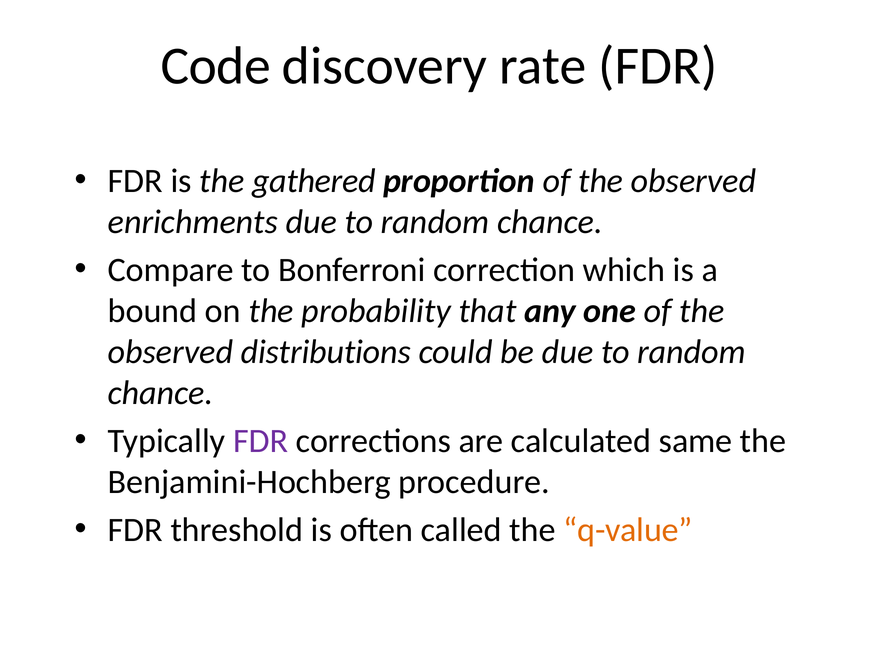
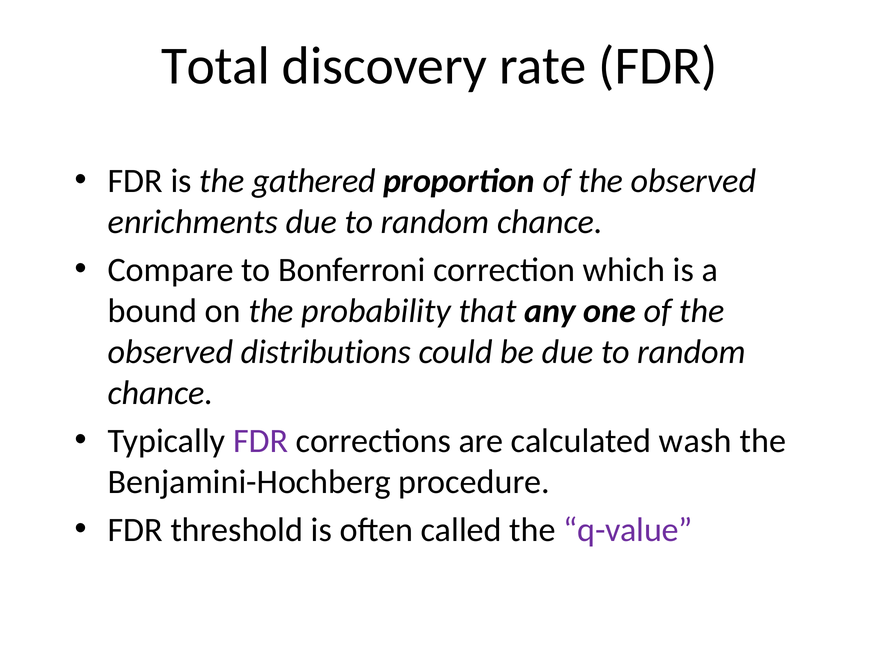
Code: Code -> Total
same: same -> wash
q-value colour: orange -> purple
